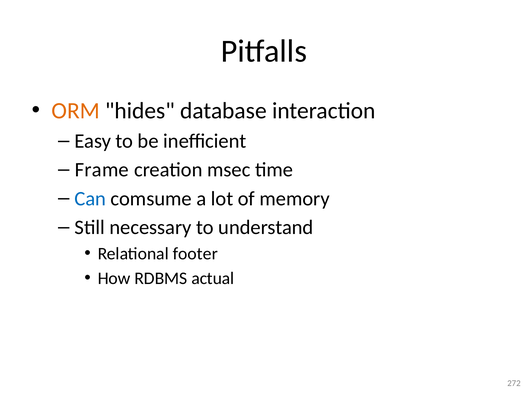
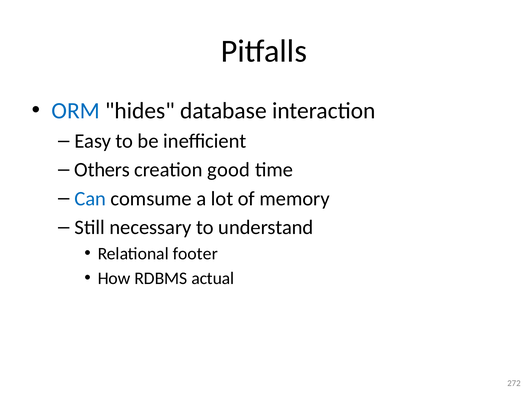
ORM colour: orange -> blue
Frame: Frame -> Others
msec: msec -> good
